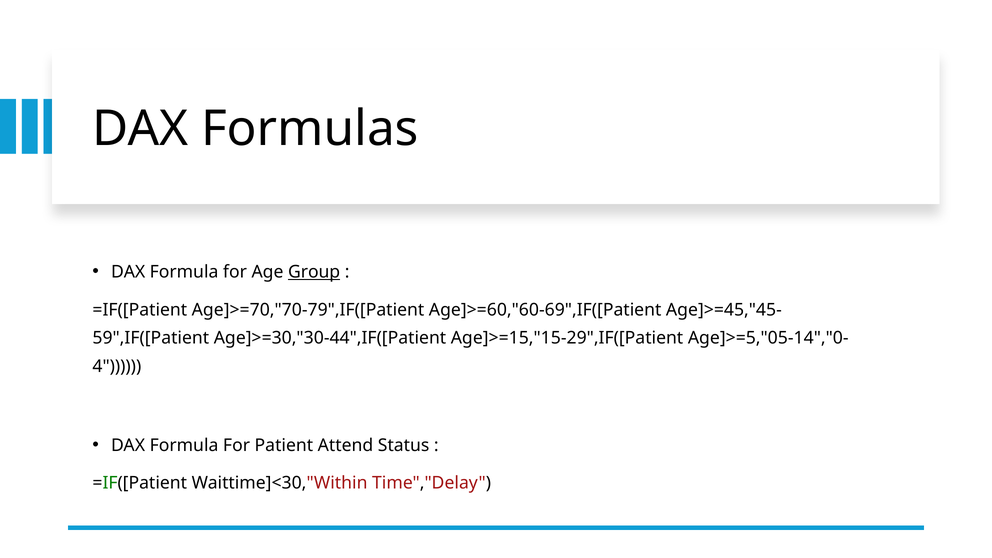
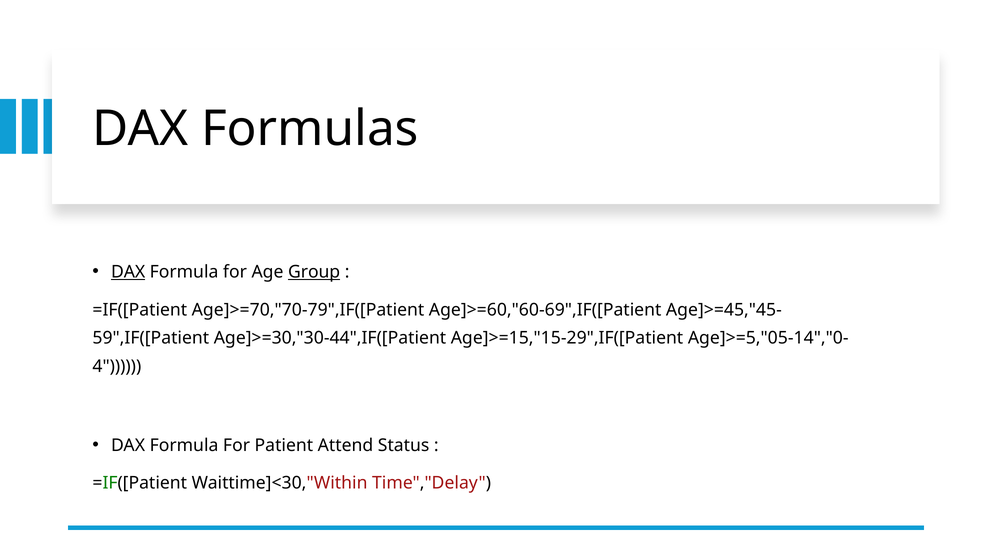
DAX at (128, 272) underline: none -> present
